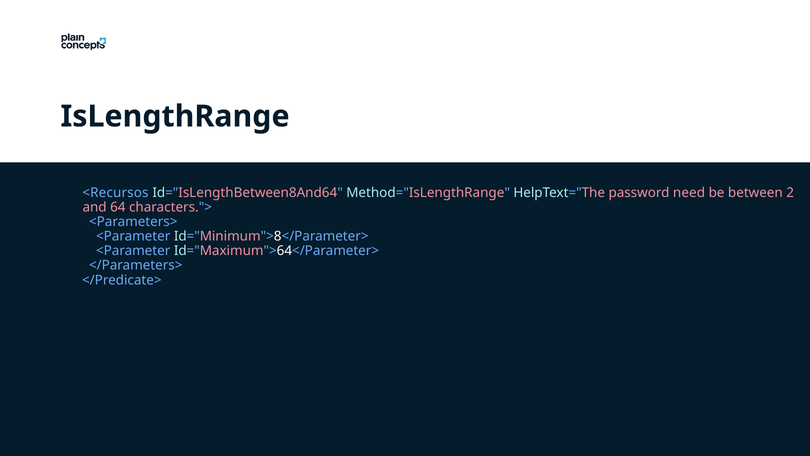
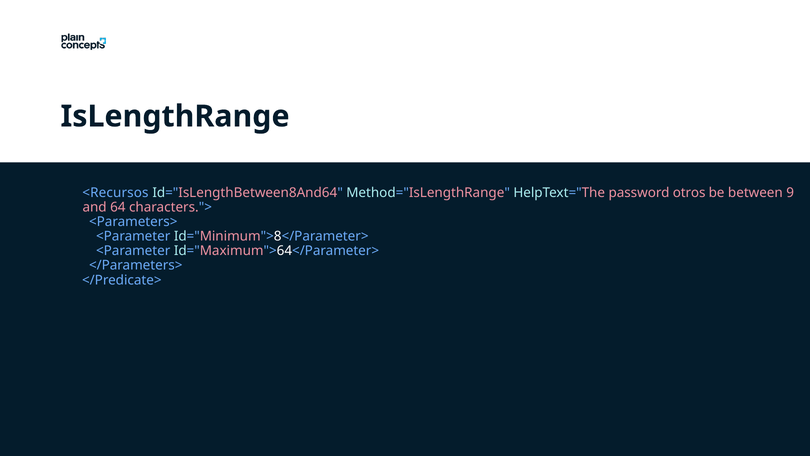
need: need -> otros
2: 2 -> 9
